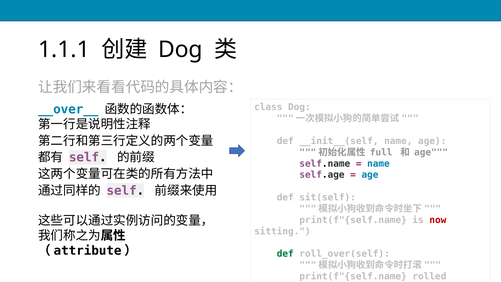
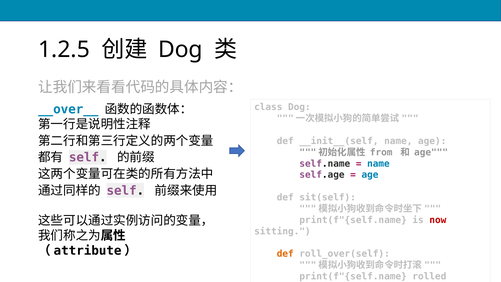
1.1.1: 1.1.1 -> 1.2.5
full: full -> from
def at (285, 254) colour: green -> orange
